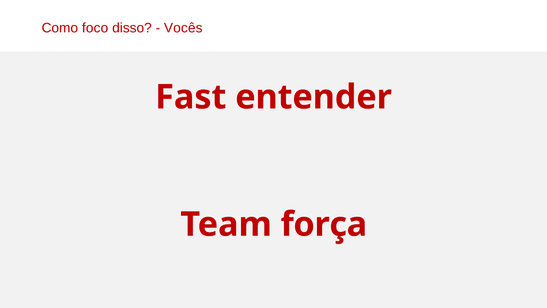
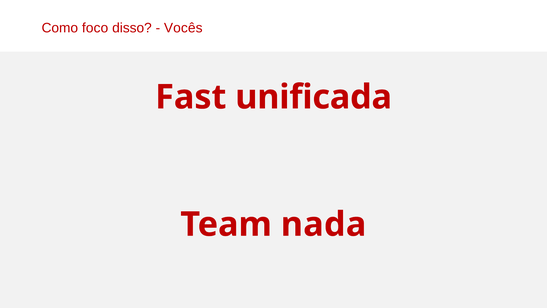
entender: entender -> unificada
força: força -> nada
